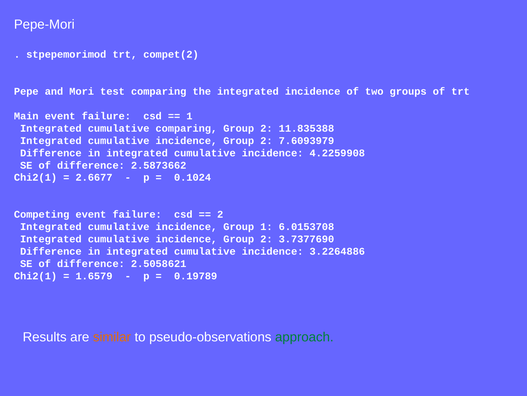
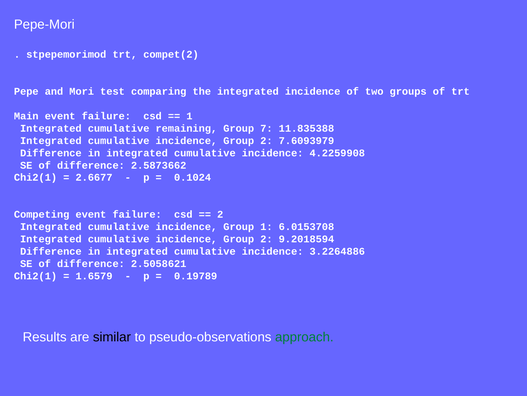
cumulative comparing: comparing -> remaining
2 at (266, 128): 2 -> 7
3.7377690: 3.7377690 -> 9.2018594
similar colour: orange -> black
